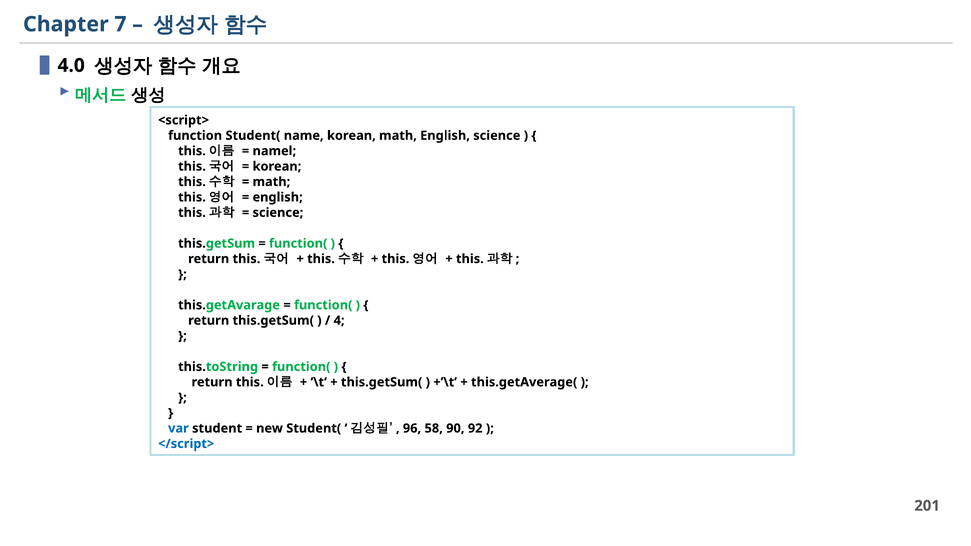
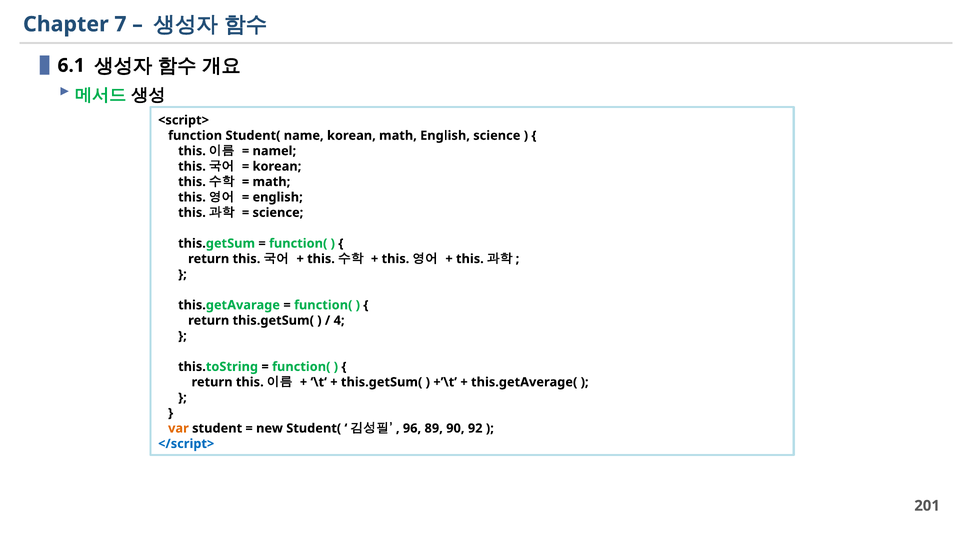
4.0: 4.0 -> 6.1
var colour: blue -> orange
58: 58 -> 89
